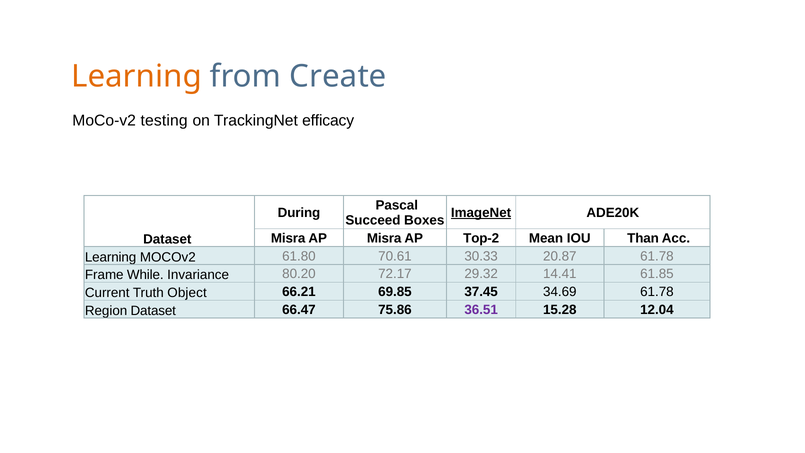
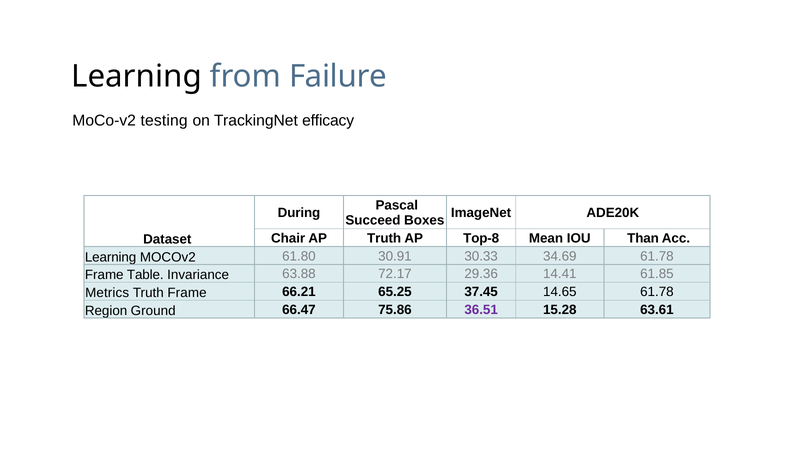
Learning at (137, 76) colour: orange -> black
Create: Create -> Failure
ImageNet underline: present -> none
Misra at (288, 238): Misra -> Chair
AP Misra: Misra -> Truth
Top-2: Top-2 -> Top-8
70.61: 70.61 -> 30.91
20.87: 20.87 -> 34.69
While: While -> Table
80.20: 80.20 -> 63.88
29.32: 29.32 -> 29.36
Current: Current -> Metrics
Truth Object: Object -> Frame
69.85: 69.85 -> 65.25
34.69: 34.69 -> 14.65
Region Dataset: Dataset -> Ground
12.04: 12.04 -> 63.61
